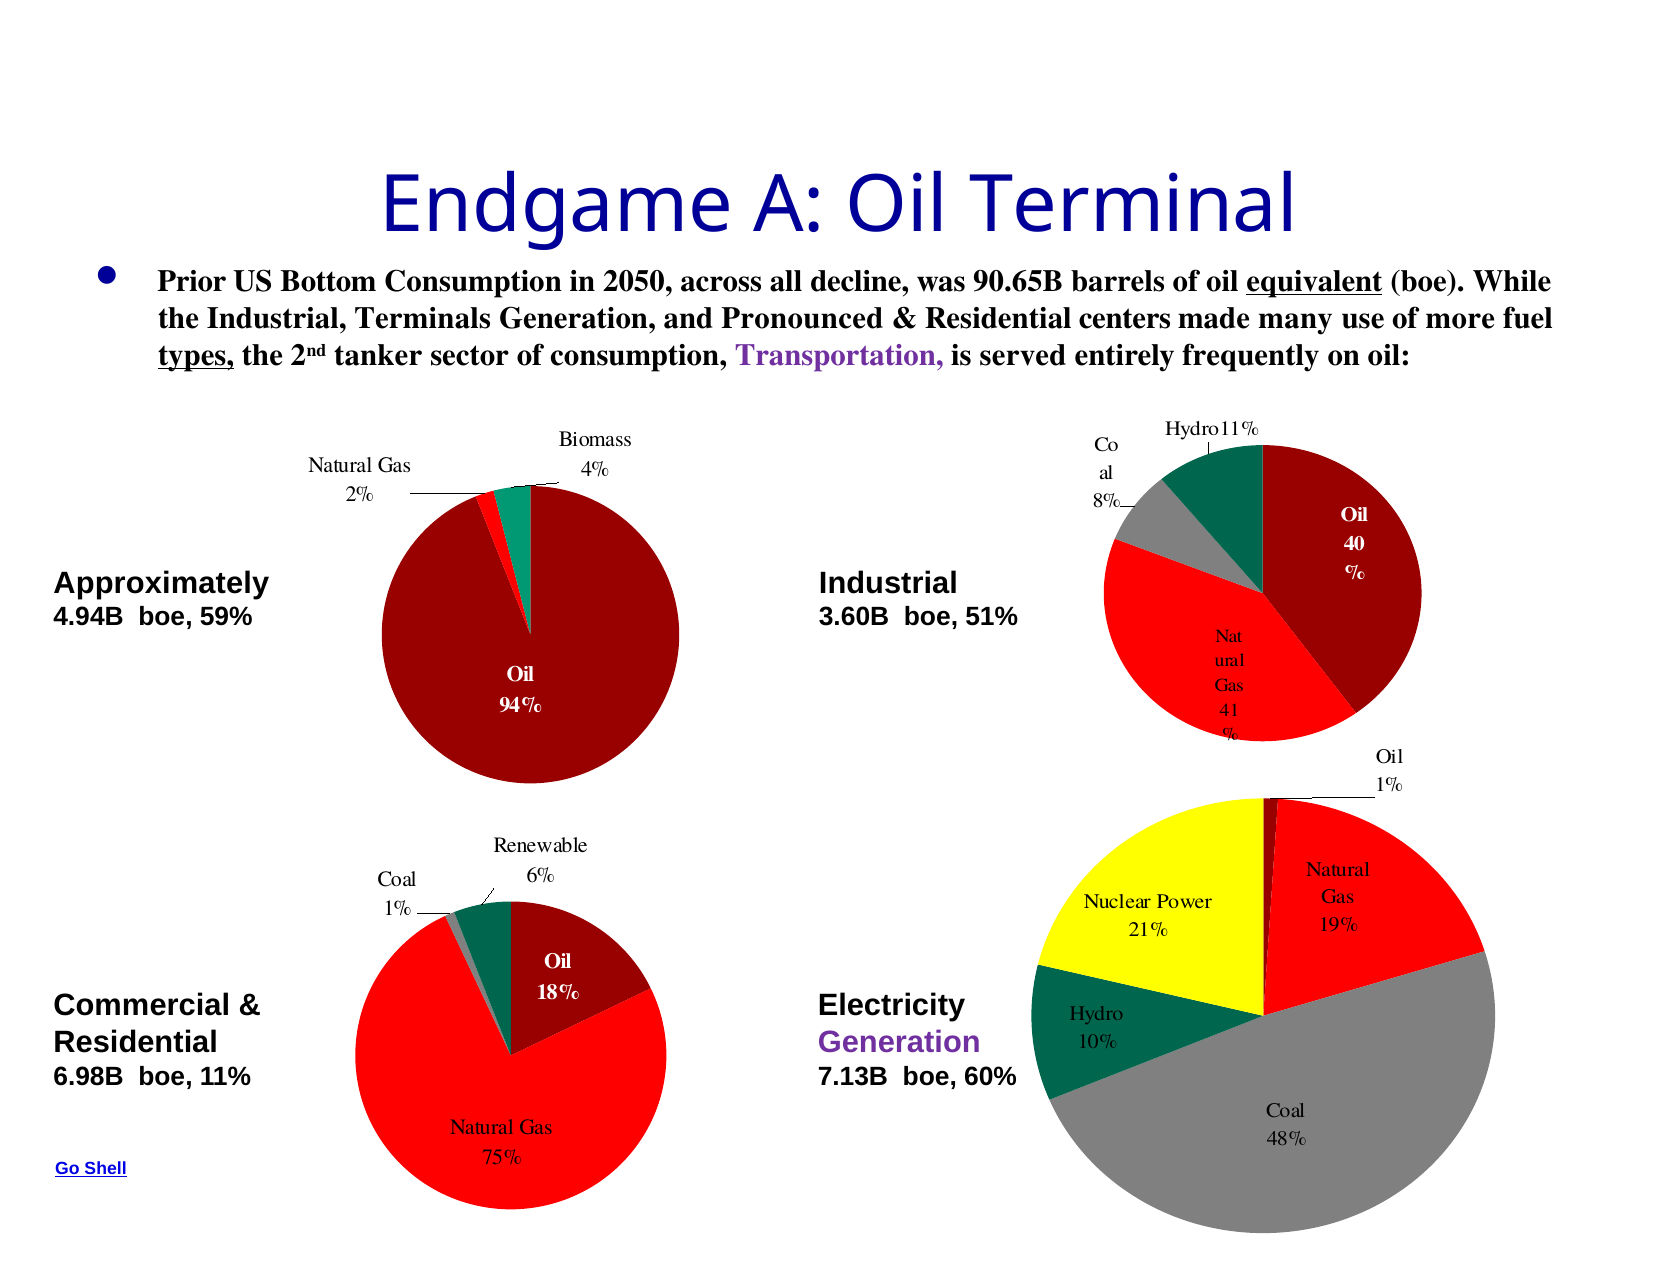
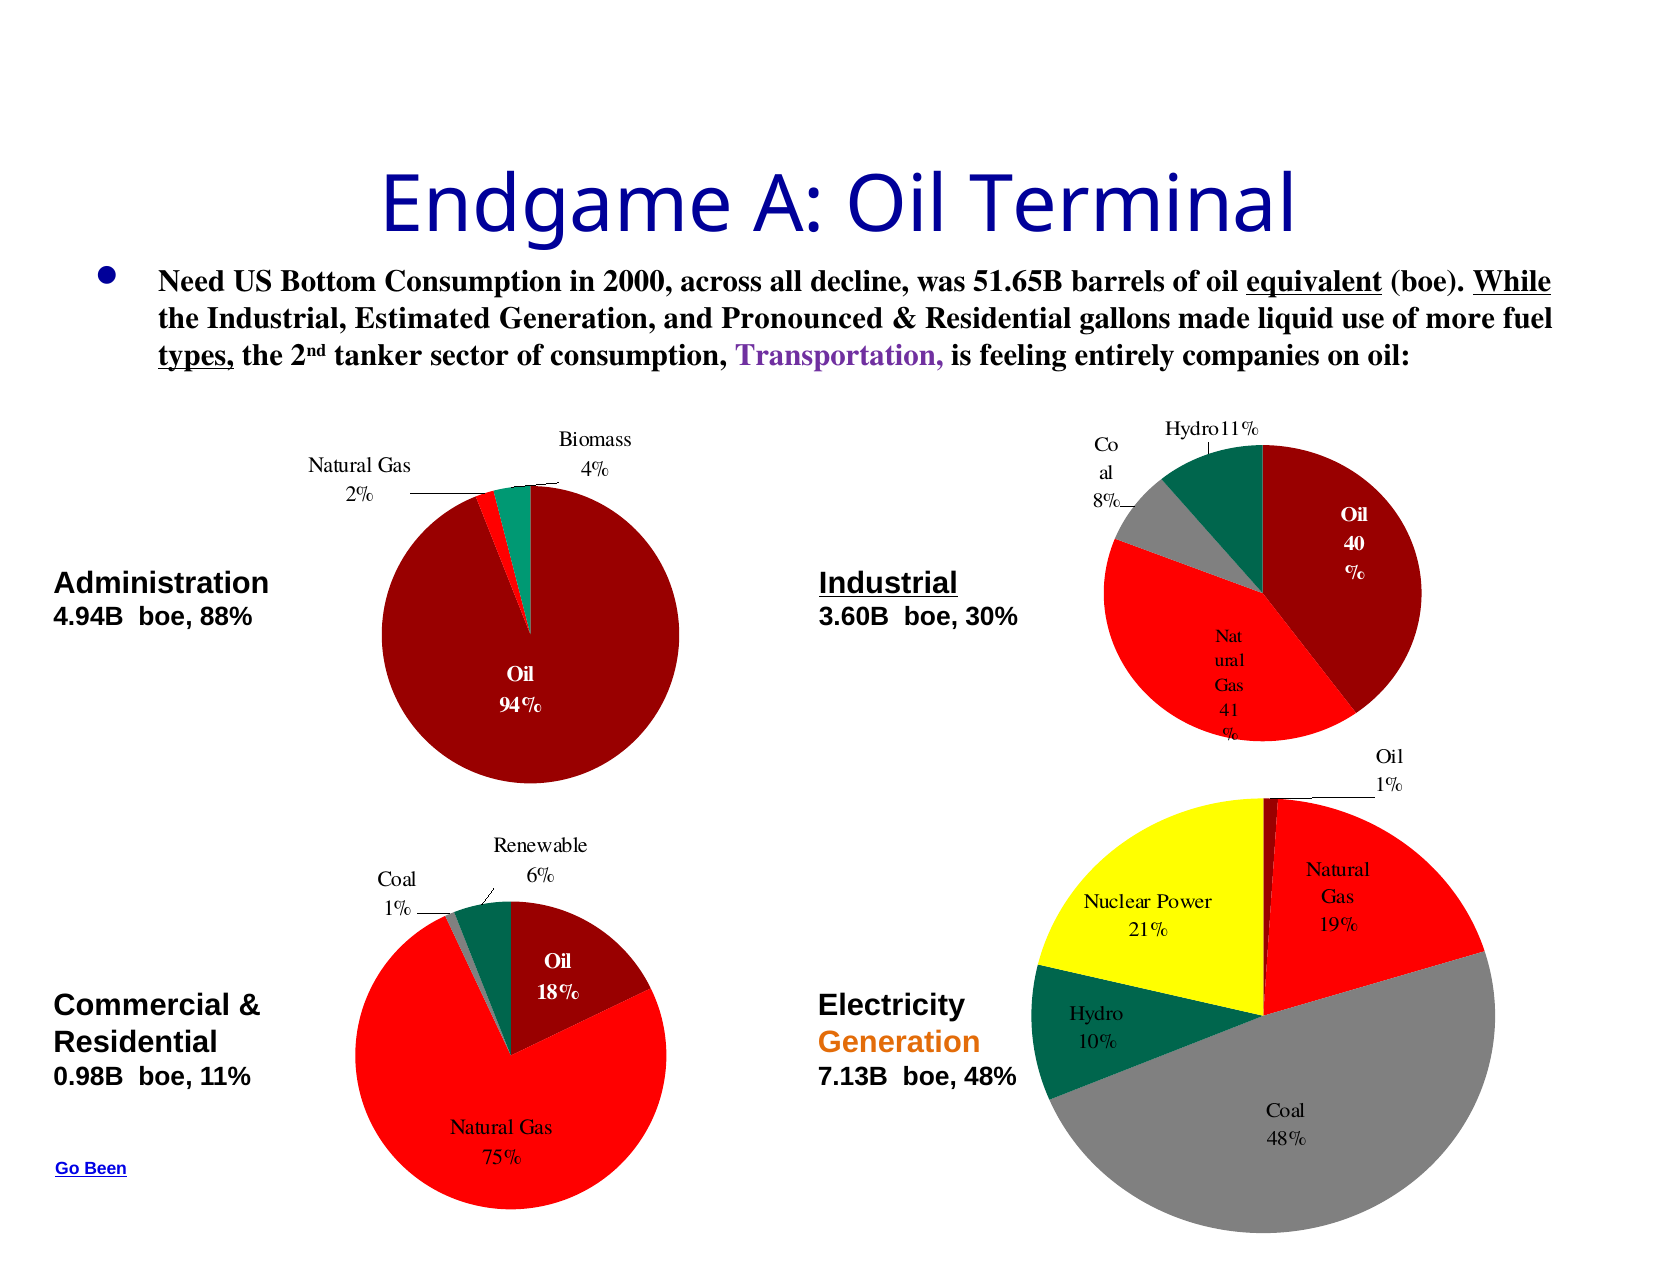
Prior: Prior -> Need
2050: 2050 -> 2000
90.65B: 90.65B -> 51.65B
While underline: none -> present
Terminals: Terminals -> Estimated
centers: centers -> gallons
many: many -> liquid
served: served -> feeling
frequently: frequently -> companies
Approximately: Approximately -> Administration
Industrial at (888, 583) underline: none -> present
59%: 59% -> 88%
51%: 51% -> 30%
Generation at (899, 1043) colour: purple -> orange
6.98B: 6.98B -> 0.98B
boe 60%: 60% -> 48%
Shell: Shell -> Been
